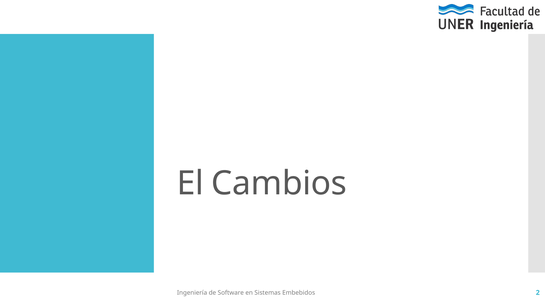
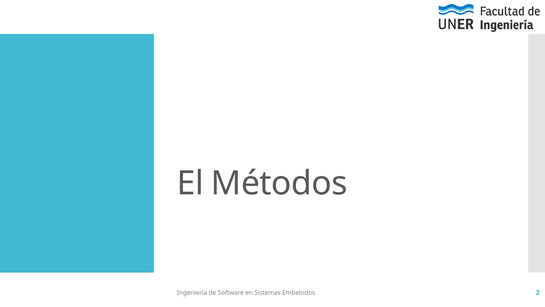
Cambios: Cambios -> Métodos
